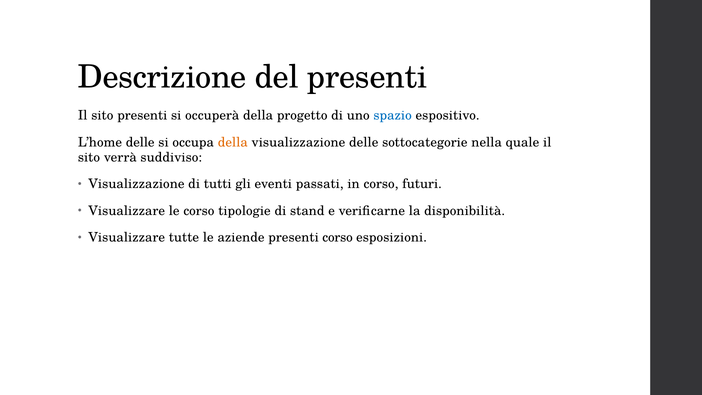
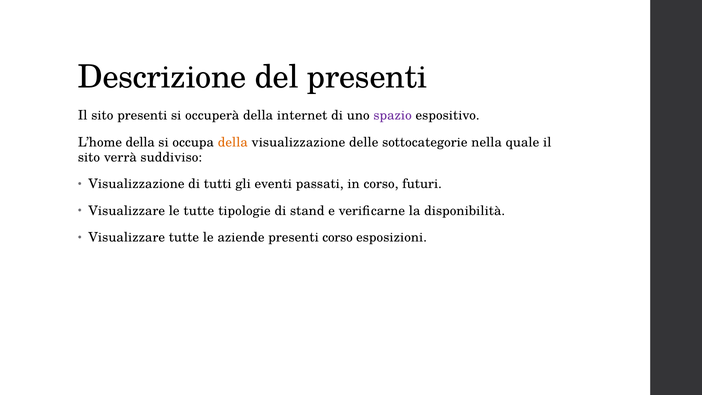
progetto: progetto -> internet
spazio colour: blue -> purple
L’home delle: delle -> della
le corso: corso -> tutte
